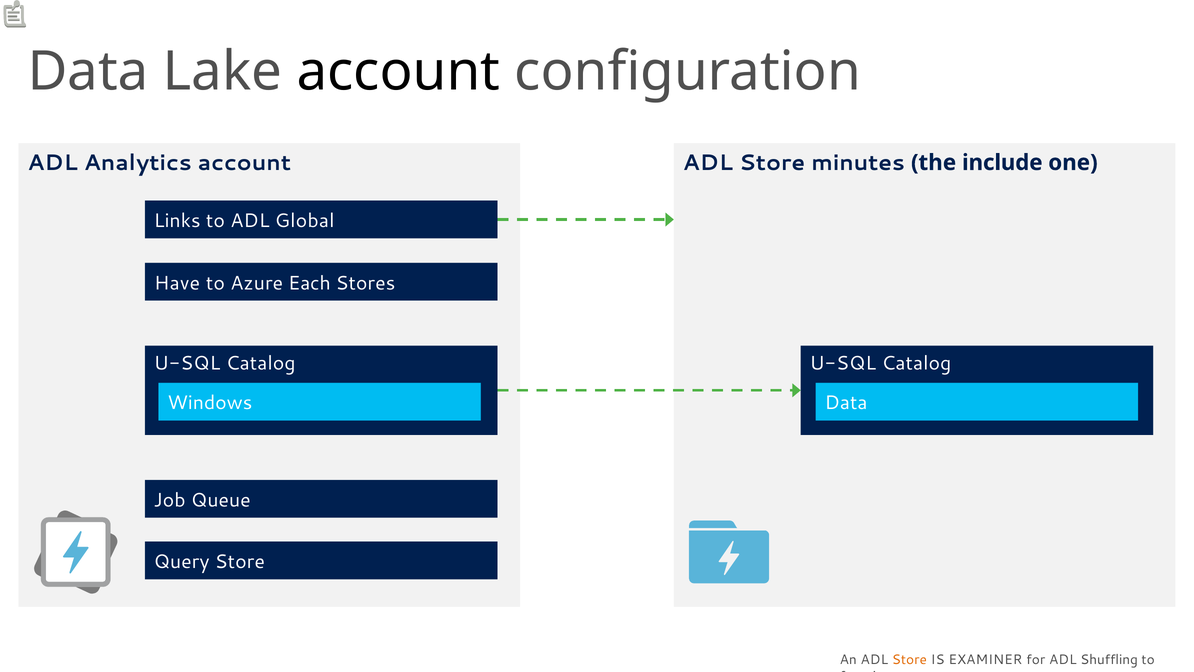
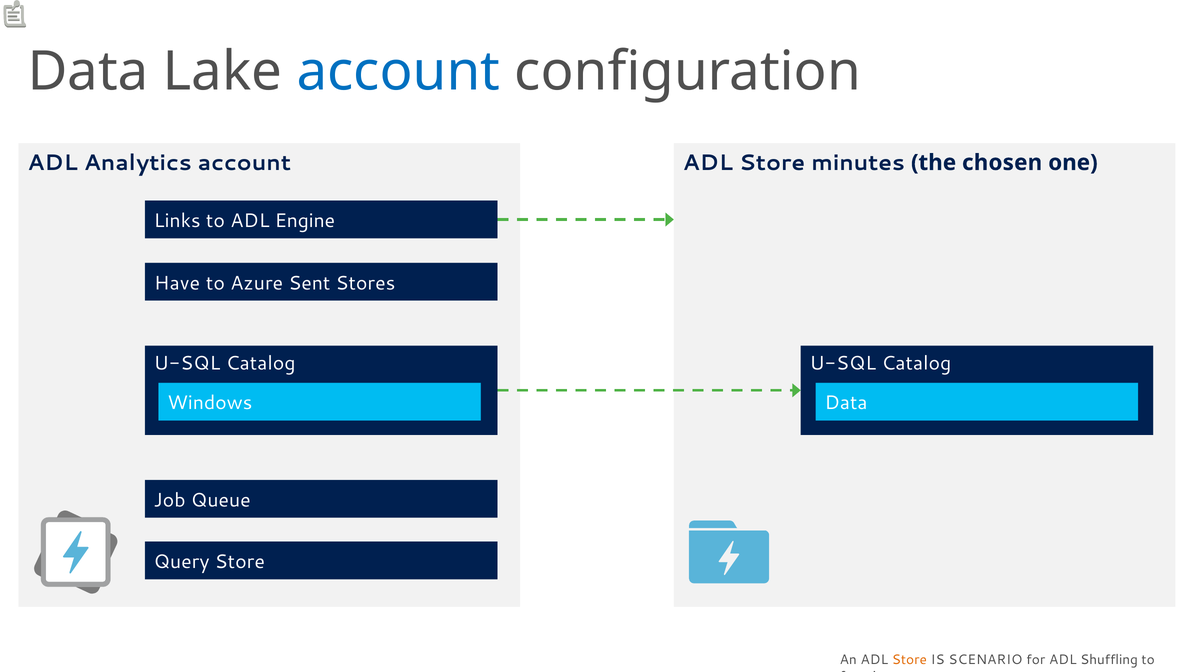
account at (398, 72) colour: black -> blue
include: include -> chosen
Global: Global -> Engine
Each: Each -> Sent
EXAMINER: EXAMINER -> SCENARIO
